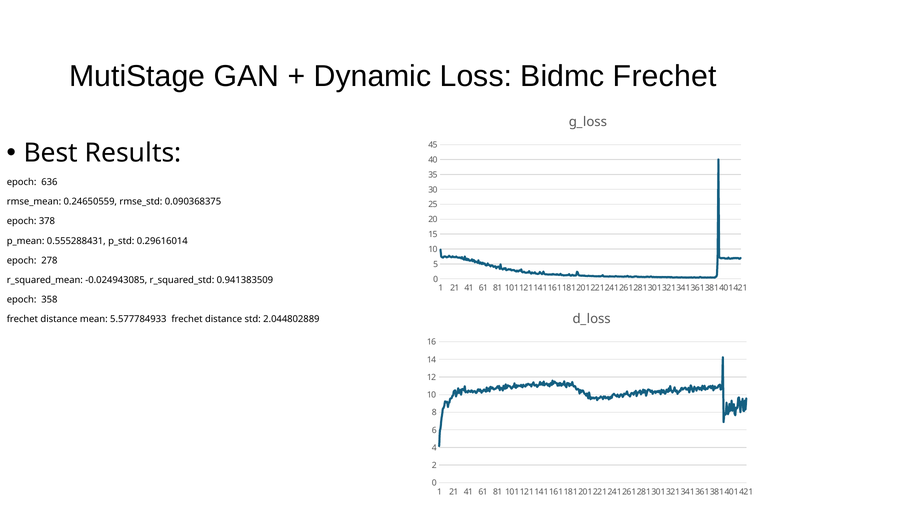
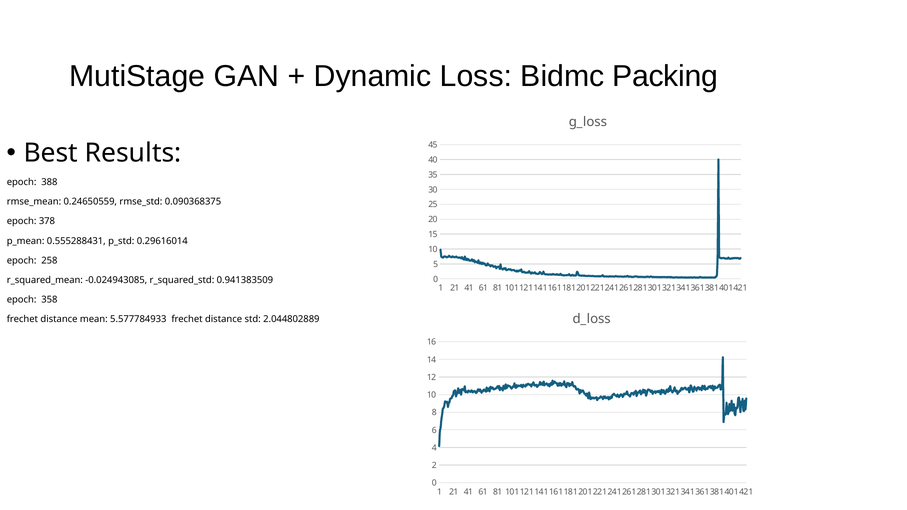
Bidmc Frechet: Frechet -> Packing
636: 636 -> 388
278: 278 -> 258
